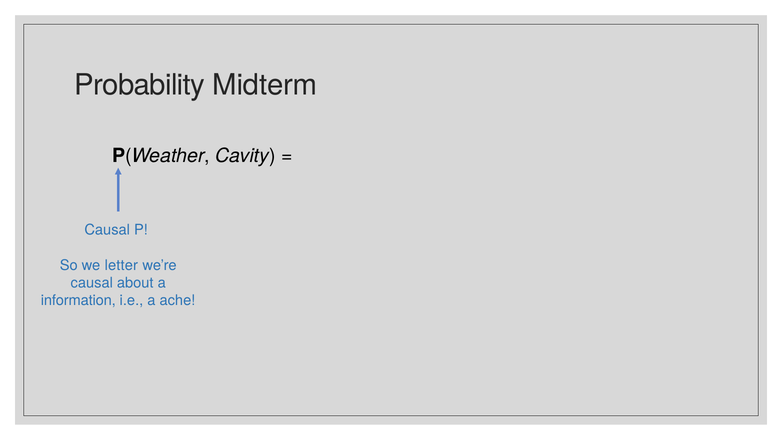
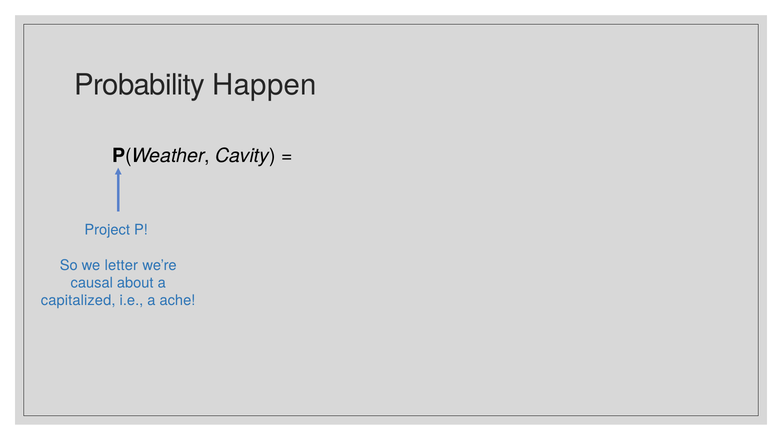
Midterm: Midterm -> Happen
Causal at (107, 230): Causal -> Project
information: information -> capitalized
